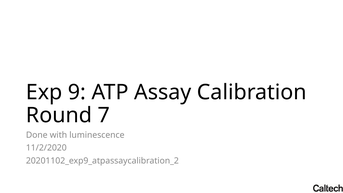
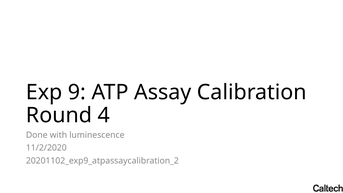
7: 7 -> 4
